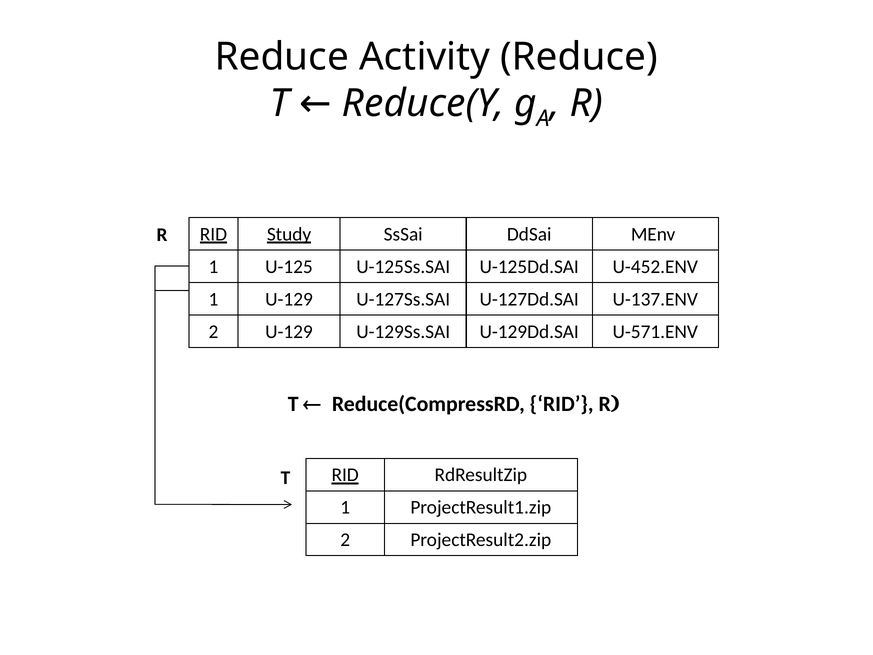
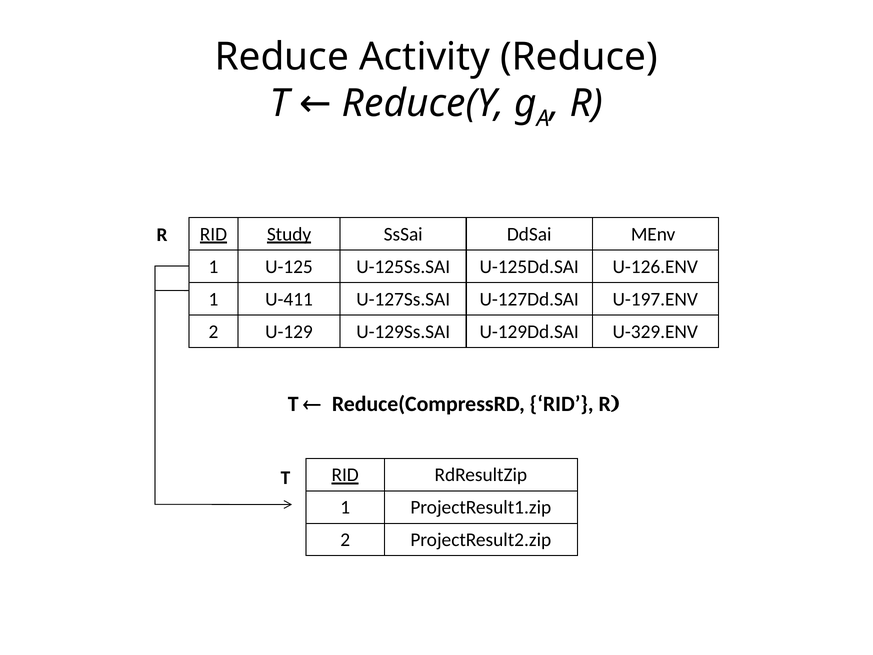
U-452.ENV: U-452.ENV -> U-126.ENV
1 U-129: U-129 -> U-411
U-137.ENV: U-137.ENV -> U-197.ENV
U-571.ENV: U-571.ENV -> U-329.ENV
